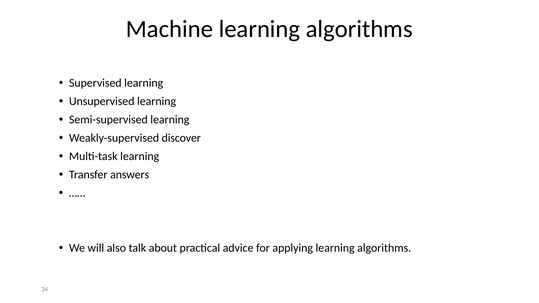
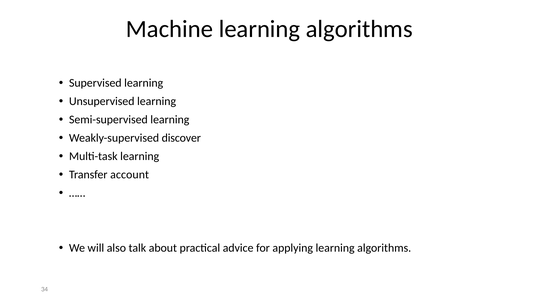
answers: answers -> account
